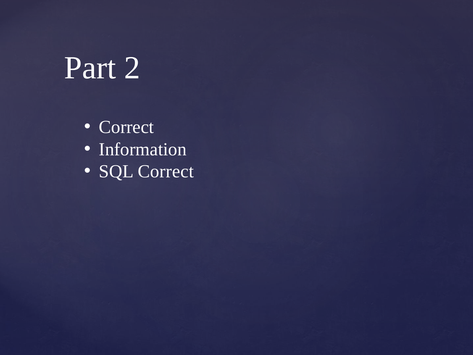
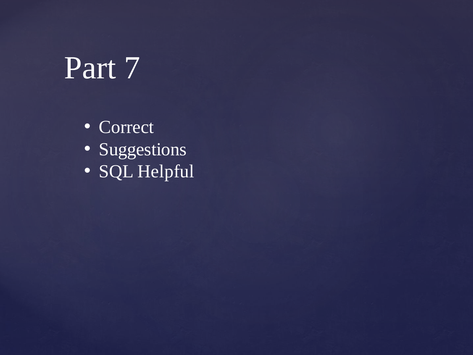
2: 2 -> 7
Information: Information -> Suggestions
SQL Correct: Correct -> Helpful
